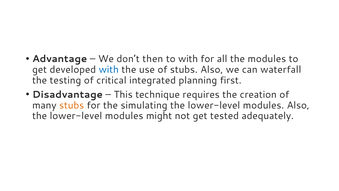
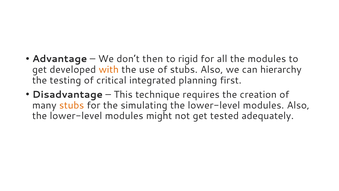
to with: with -> rigid
with at (109, 70) colour: blue -> orange
waterfall: waterfall -> hierarchy
